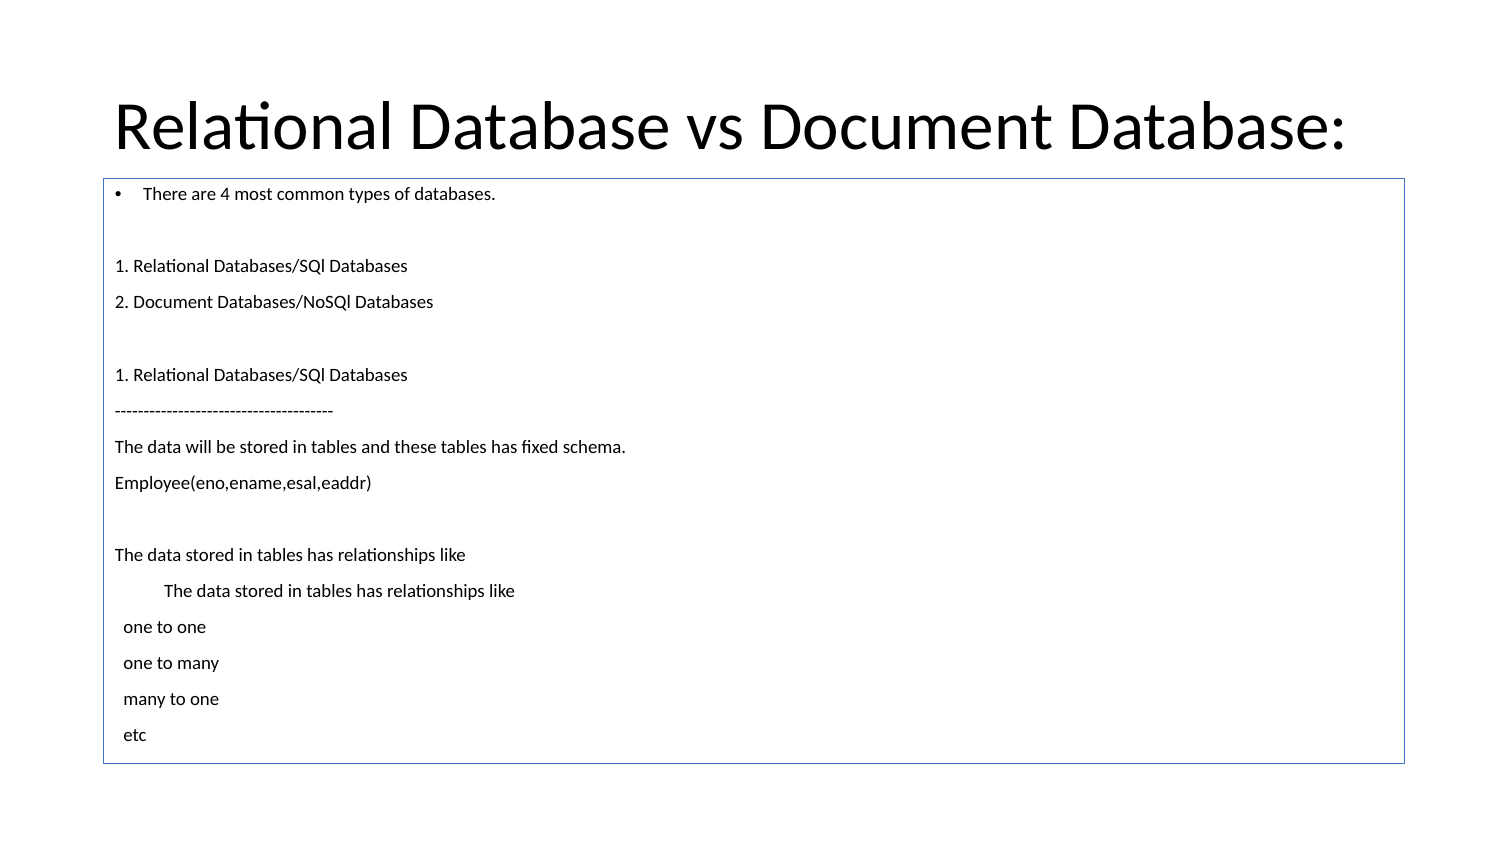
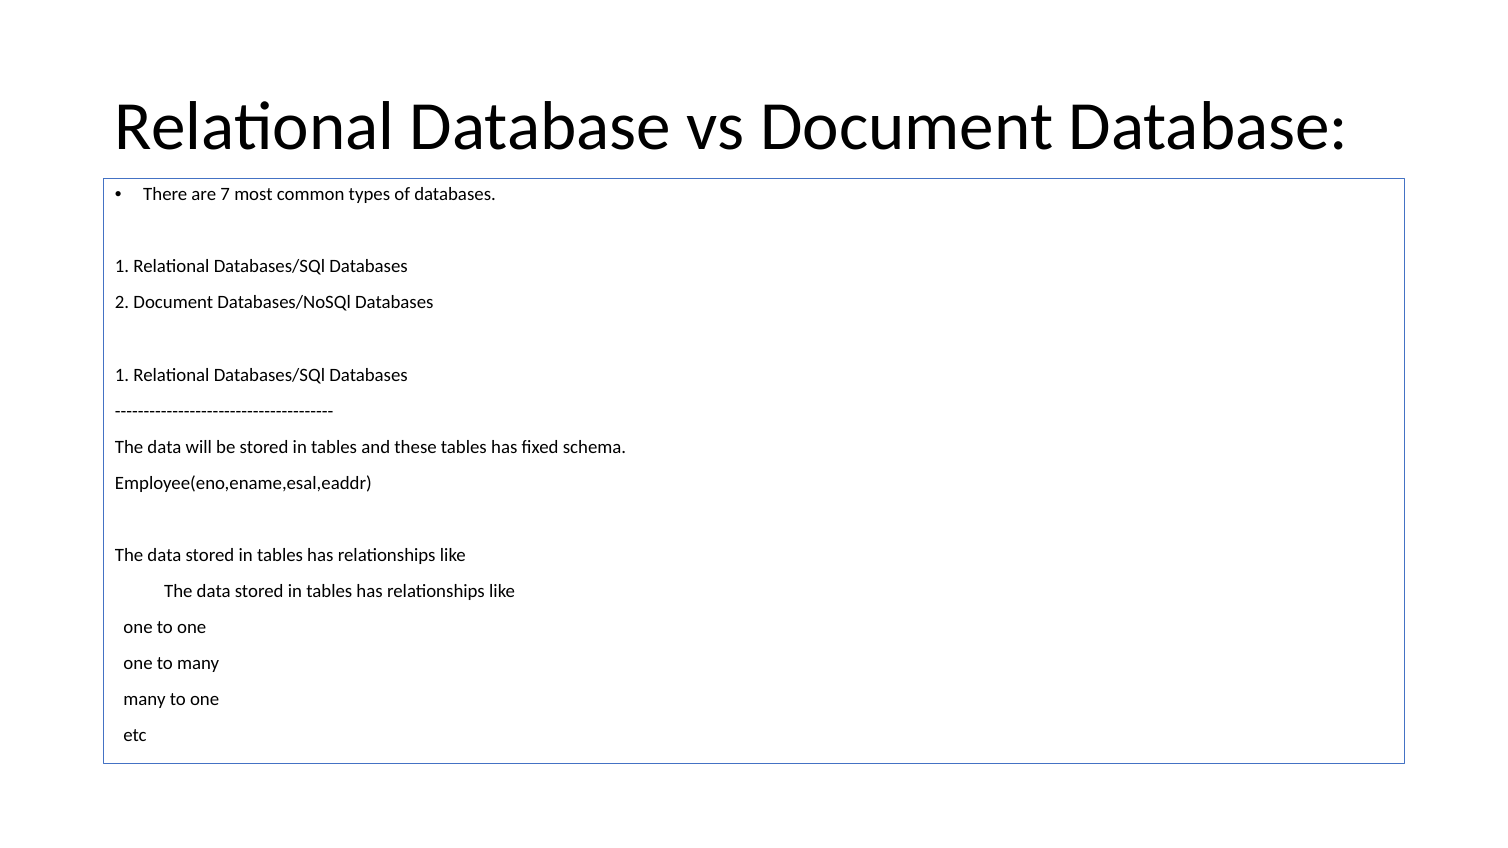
4: 4 -> 7
